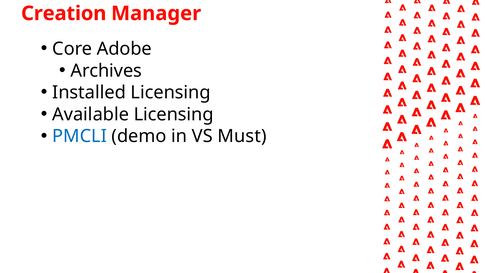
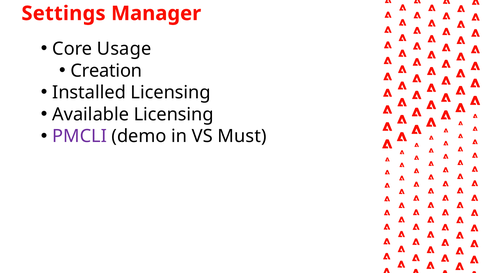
Creation: Creation -> Settings
Adobe: Adobe -> Usage
Archives: Archives -> Creation
PMCLI colour: blue -> purple
